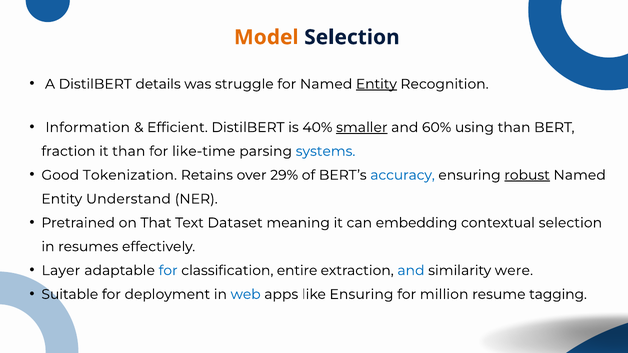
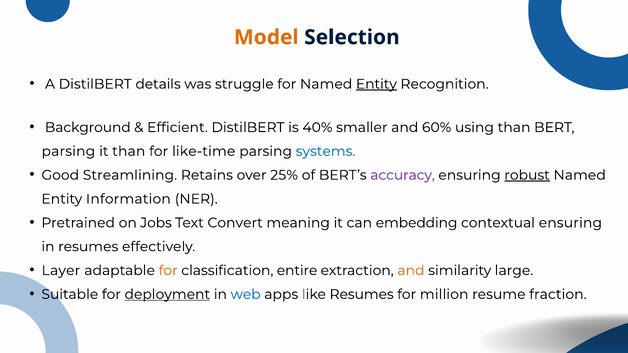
Information: Information -> Background
smaller underline: present -> none
fraction at (68, 151): fraction -> parsing
Tokenization: Tokenization -> Streamlining
29%: 29% -> 25%
accuracy colour: blue -> purple
Understand: Understand -> Information
That: That -> Jobs
Dataset: Dataset -> Convert
contextual selection: selection -> ensuring
for at (168, 271) colour: blue -> orange
and at (411, 271) colour: blue -> orange
were: were -> large
deployment underline: none -> present
like Ensuring: Ensuring -> Resumes
tagging: tagging -> fraction
